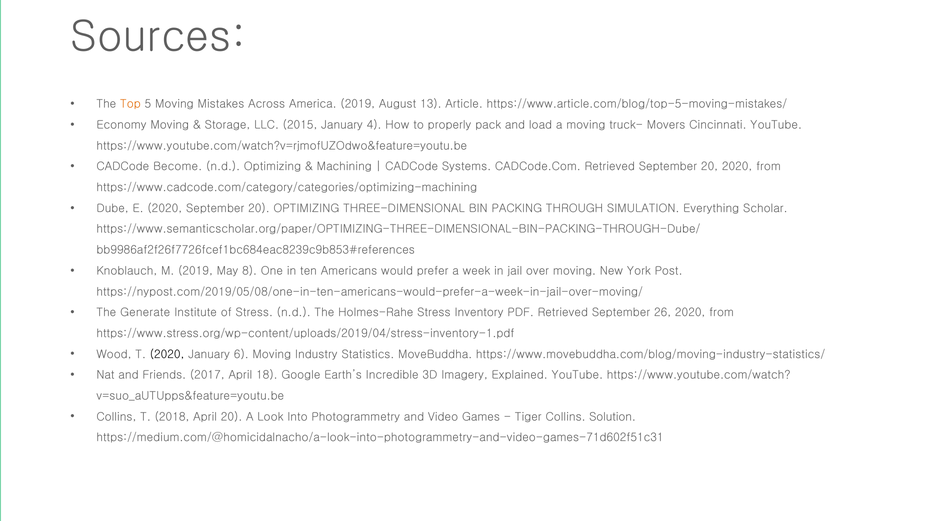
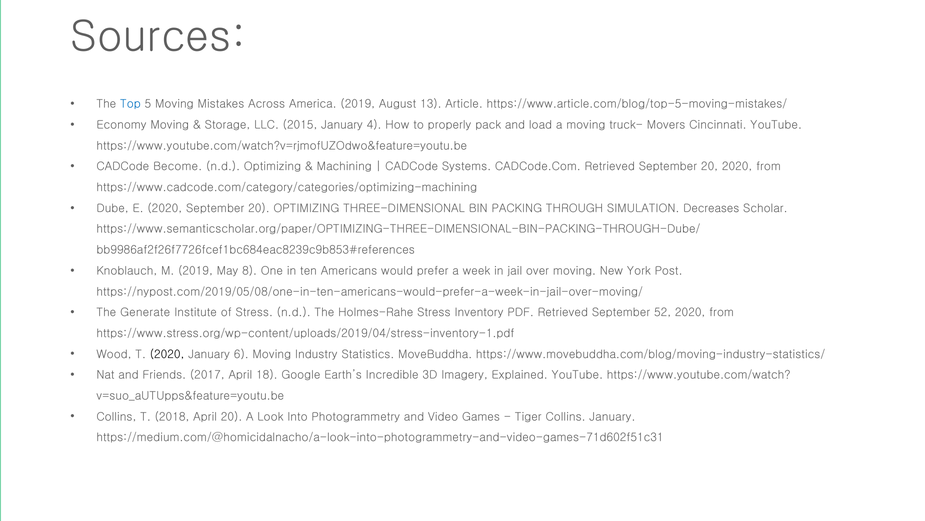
Top colour: orange -> blue
Everything: Everything -> Decreases
26: 26 -> 52
Collins Solution: Solution -> January
